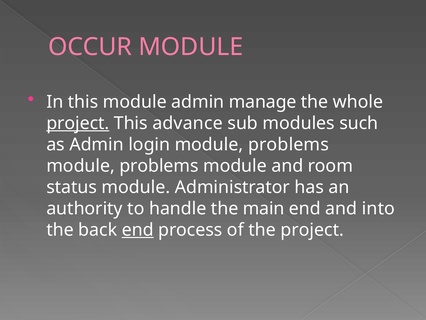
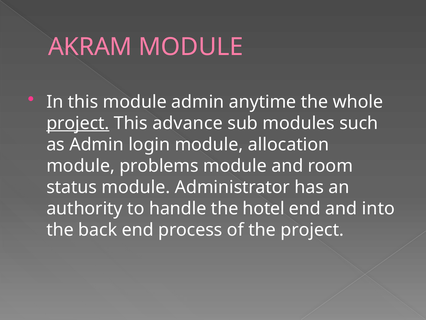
OCCUR: OCCUR -> AKRAM
manage: manage -> anytime
login module problems: problems -> allocation
main: main -> hotel
end at (138, 230) underline: present -> none
